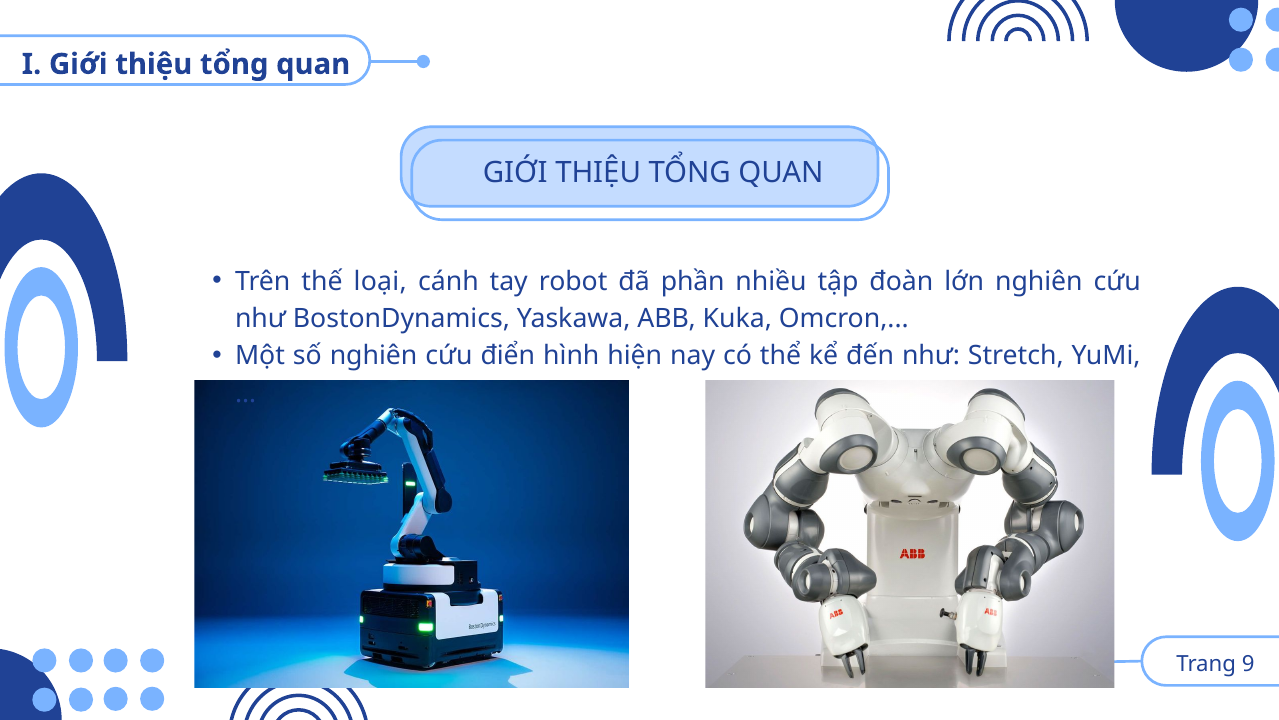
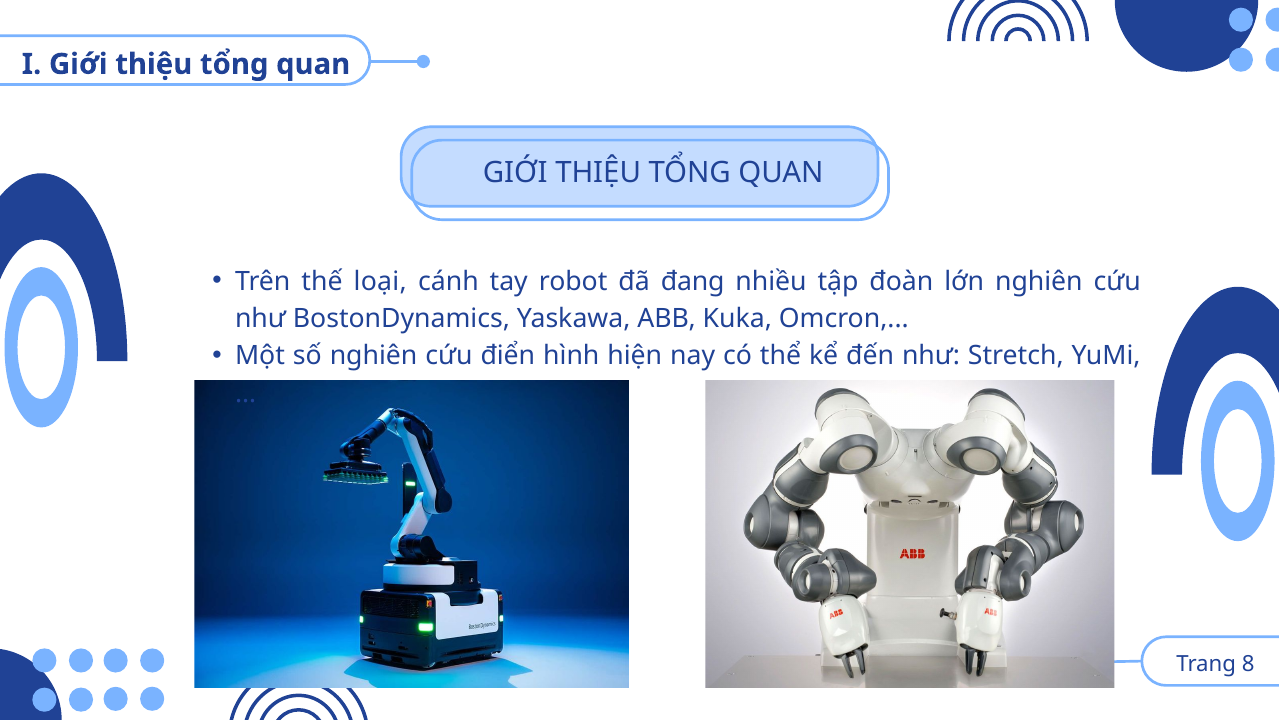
phần: phần -> đang
9: 9 -> 8
